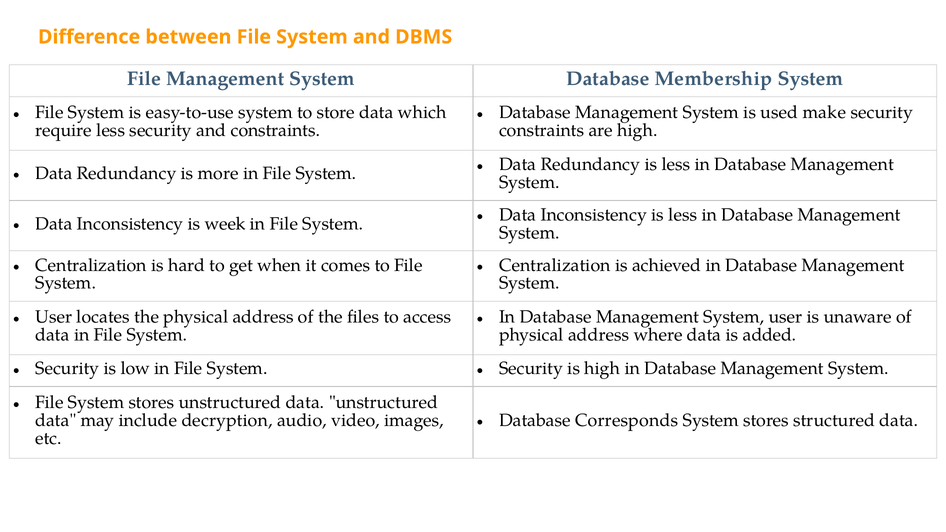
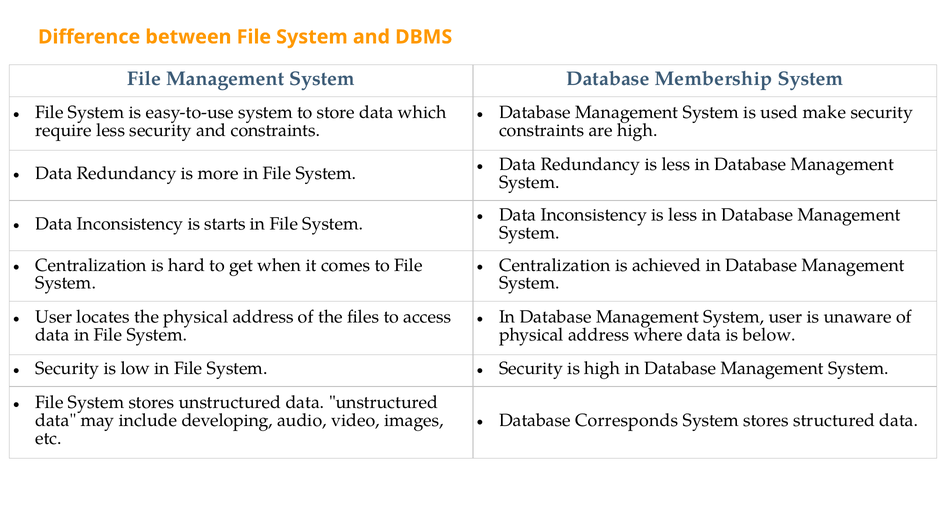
week: week -> starts
added: added -> below
decryption: decryption -> developing
